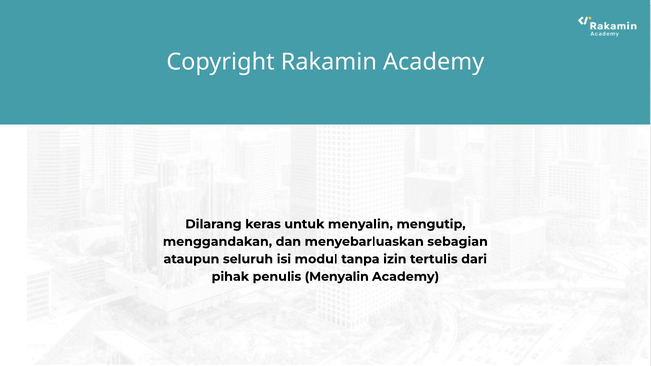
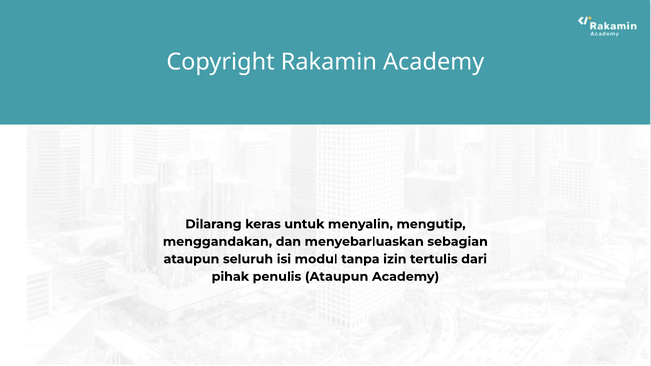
penulis Menyalin: Menyalin -> Ataupun
